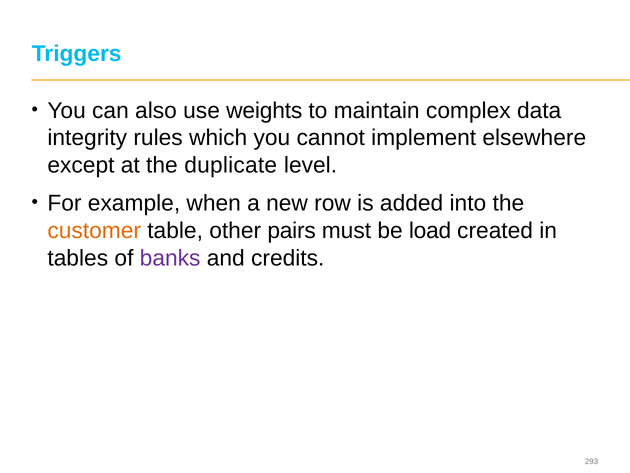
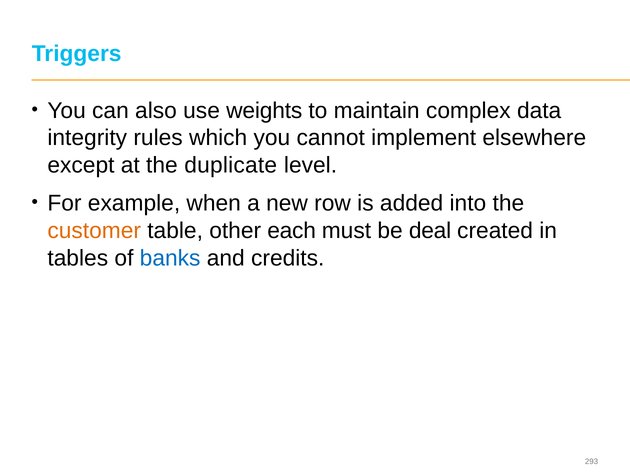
pairs: pairs -> each
load: load -> deal
banks colour: purple -> blue
